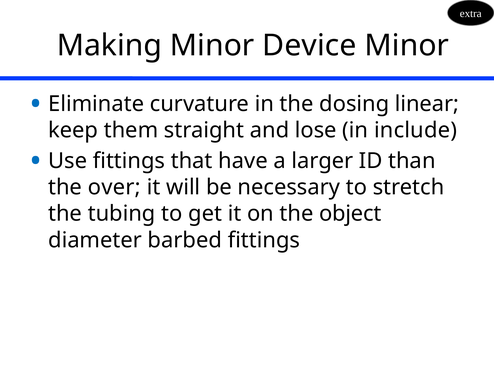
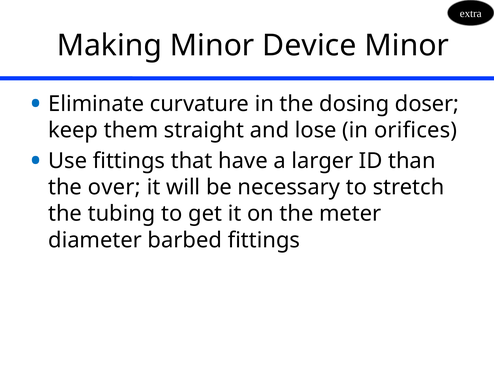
linear: linear -> doser
include: include -> orifices
object: object -> meter
